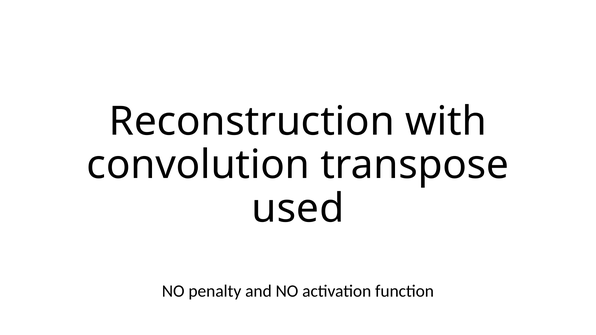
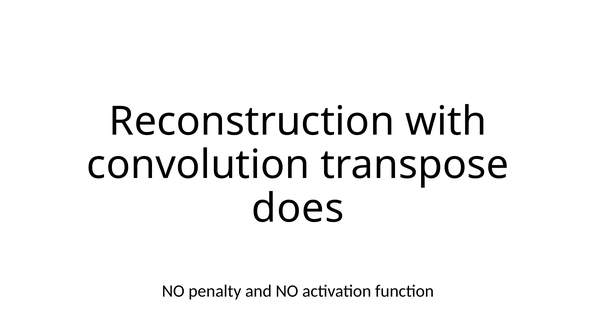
used: used -> does
